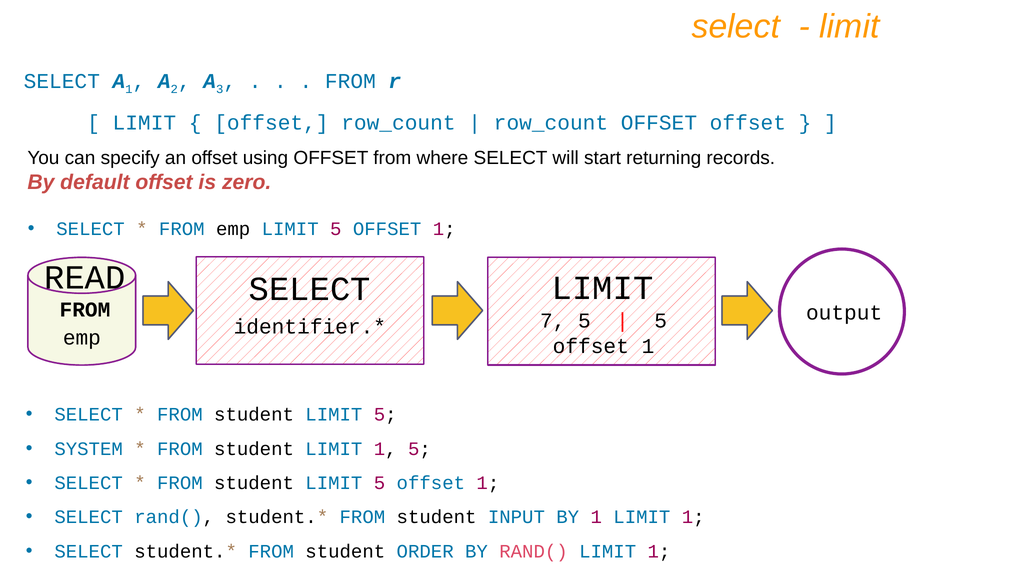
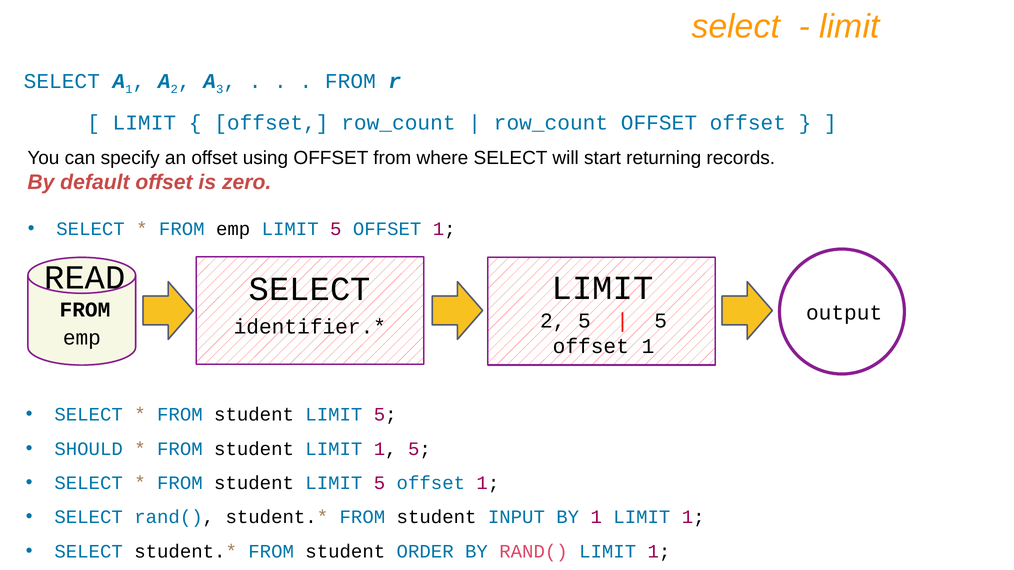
7 at (553, 321): 7 -> 2
SYSTEM: SYSTEM -> SHOULD
